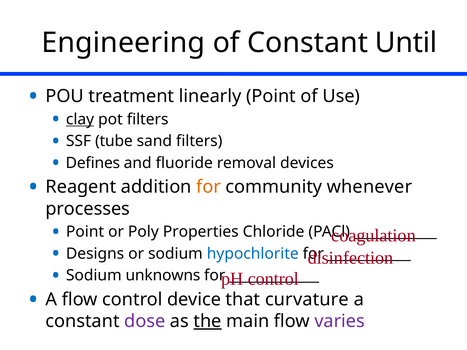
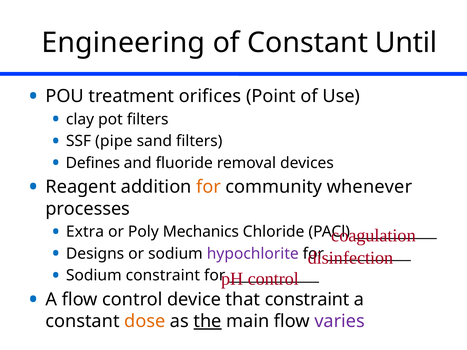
linearly: linearly -> orifices
clay underline: present -> none
tube: tube -> pipe
Point at (85, 232): Point -> Extra
Properties: Properties -> Mechanics
hypochlorite colour: blue -> purple
Sodium unknowns: unknowns -> constraint
that curvature: curvature -> constraint
dose colour: purple -> orange
